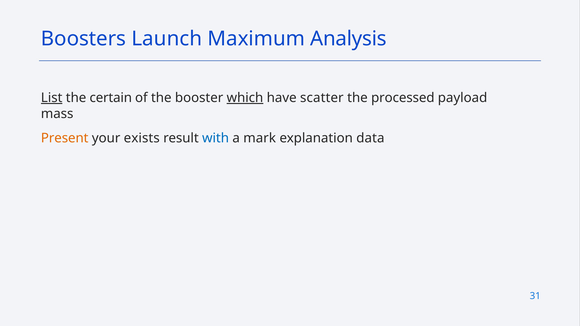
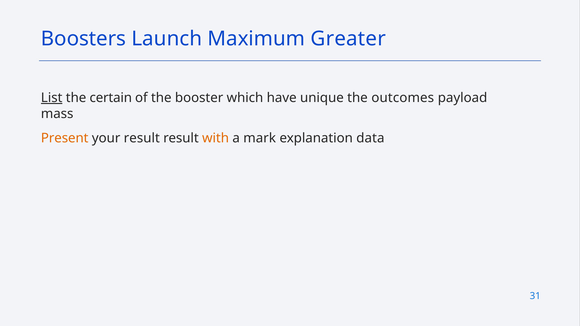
Analysis: Analysis -> Greater
which underline: present -> none
scatter: scatter -> unique
processed: processed -> outcomes
your exists: exists -> result
with colour: blue -> orange
